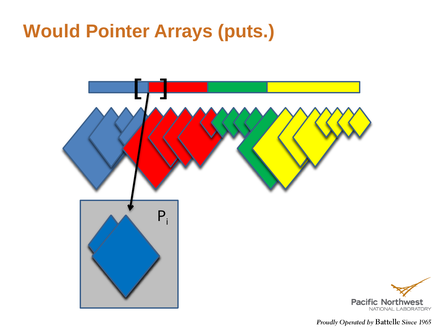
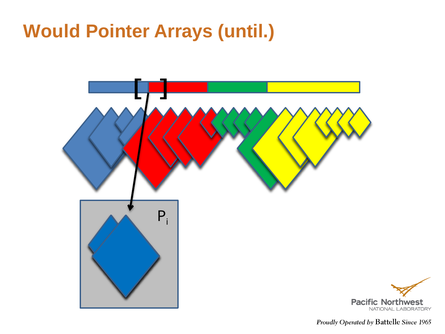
puts: puts -> until
